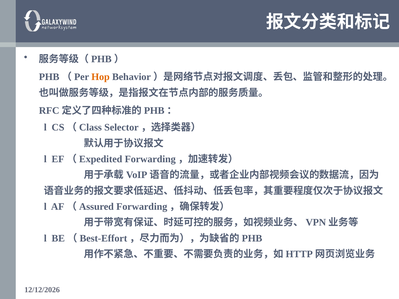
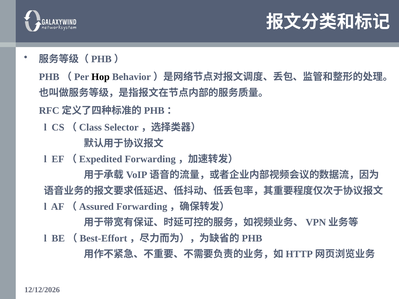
Hop colour: orange -> black
